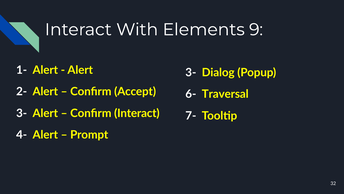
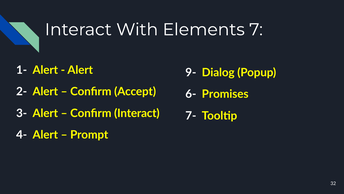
9: 9 -> 7
3- at (191, 72): 3- -> 9-
Traversal: Traversal -> Promises
